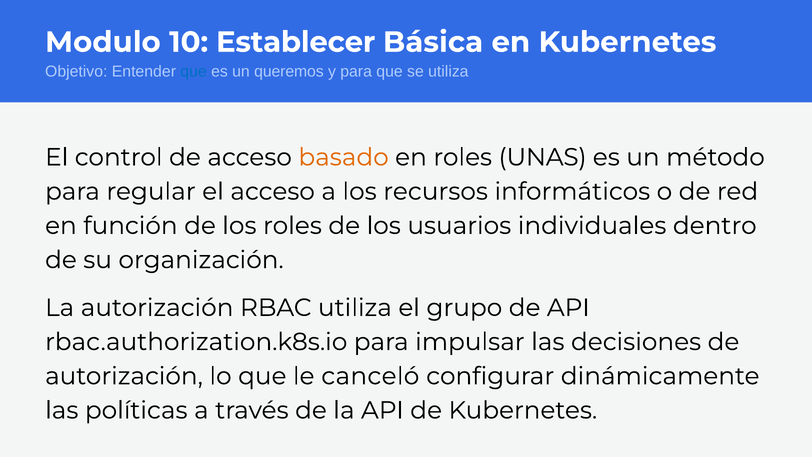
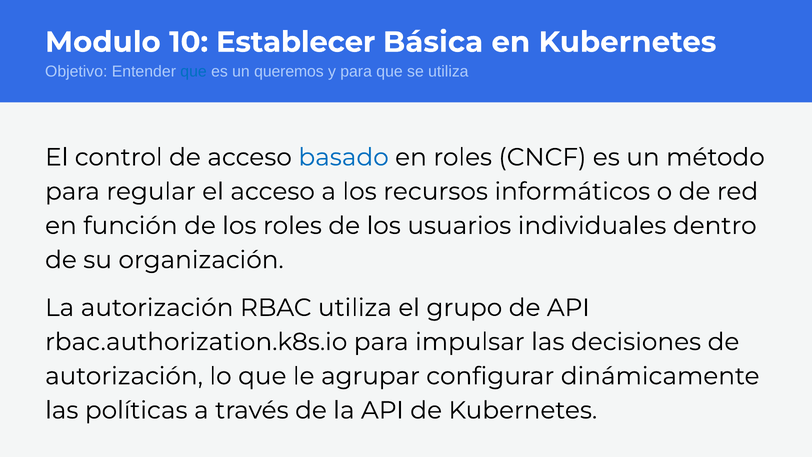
basado colour: orange -> blue
UNAS: UNAS -> CNCF
canceló: canceló -> agrupar
